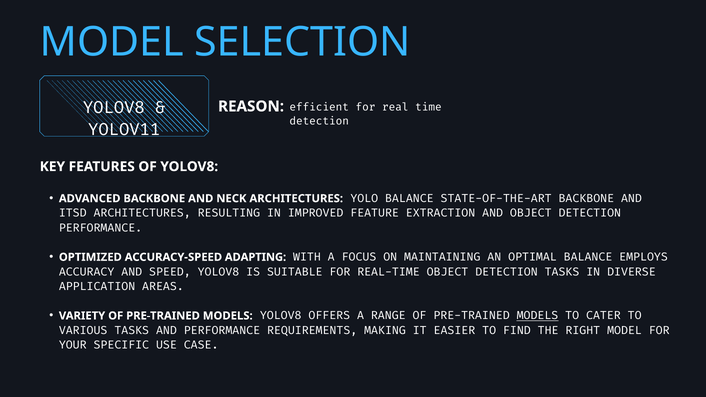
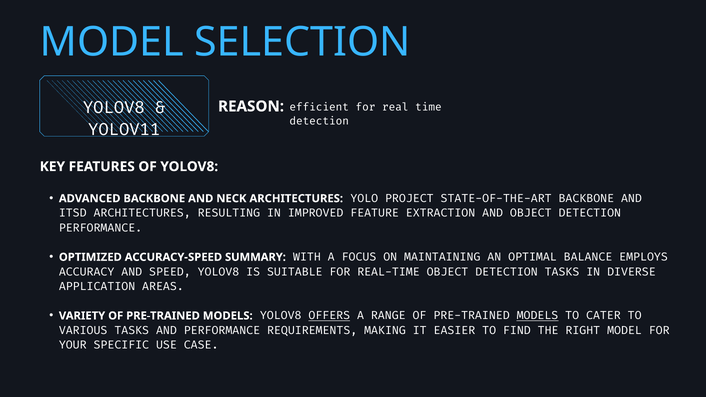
YOLO BALANCE: BALANCE -> PROJECT
ADAPTING: ADAPTING -> SUMMARY
OFFERS underline: none -> present
